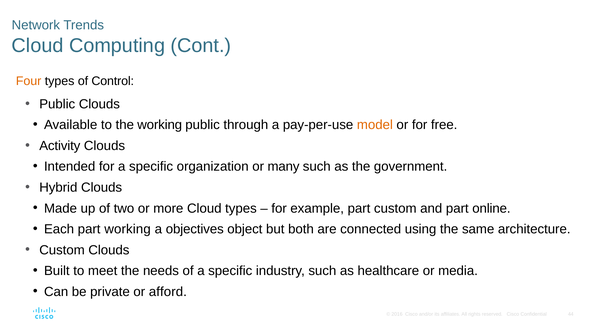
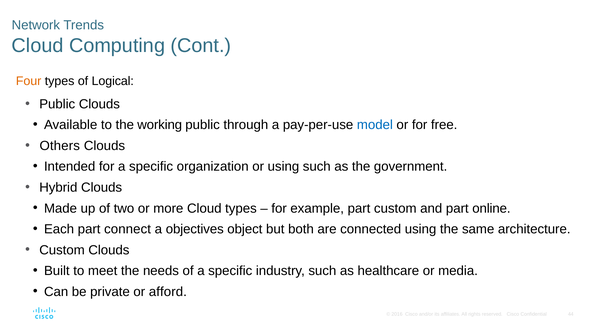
Control: Control -> Logical
model colour: orange -> blue
Activity: Activity -> Others
or many: many -> using
part working: working -> connect
